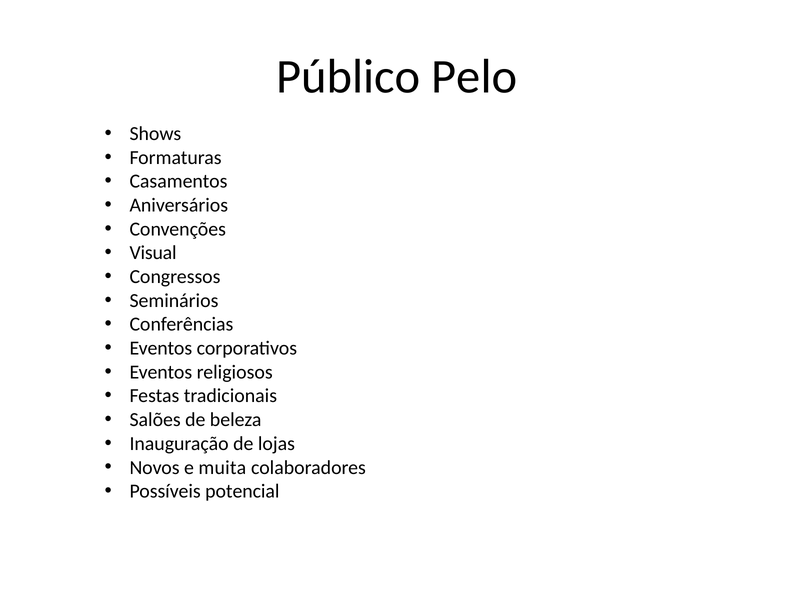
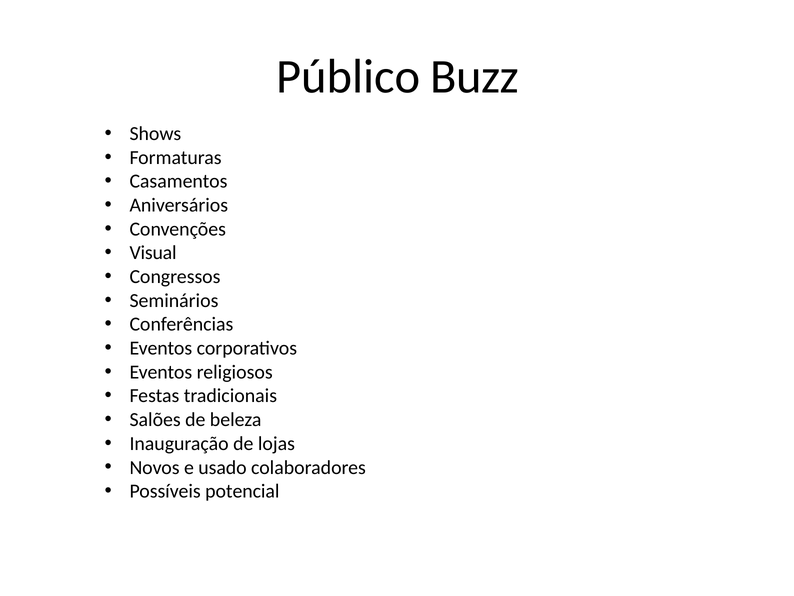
Pelo: Pelo -> Buzz
muita: muita -> usado
